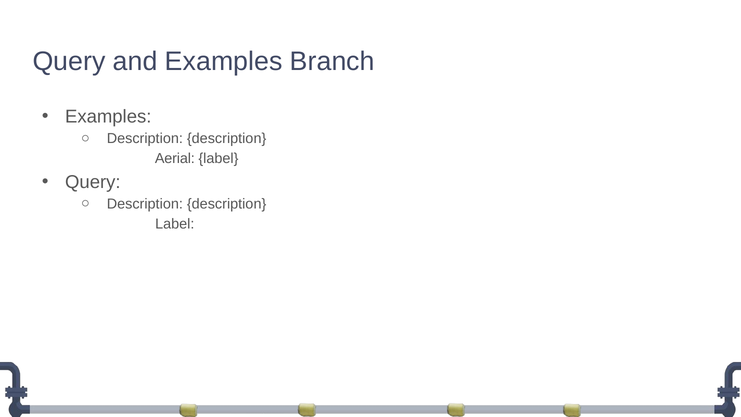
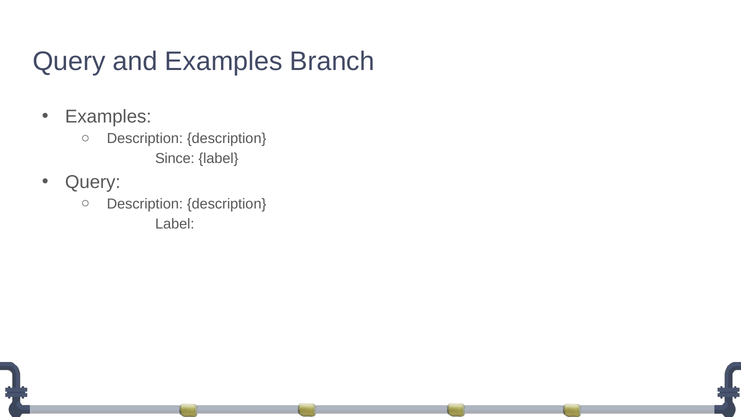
Aerial: Aerial -> Since
